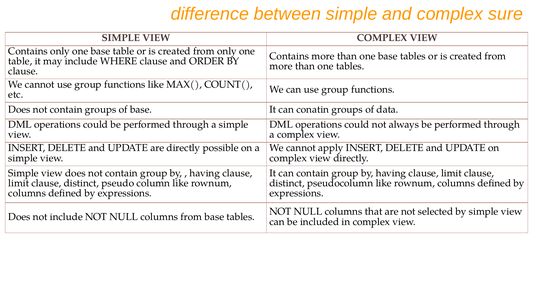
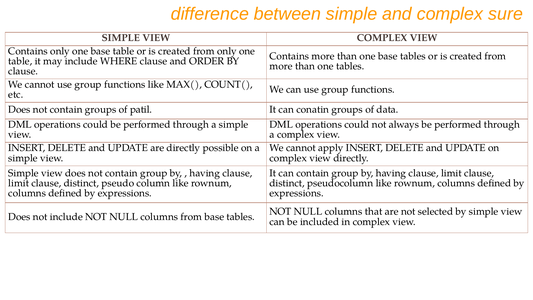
of base: base -> patil
